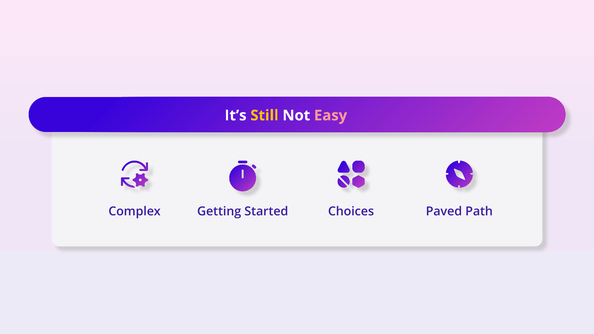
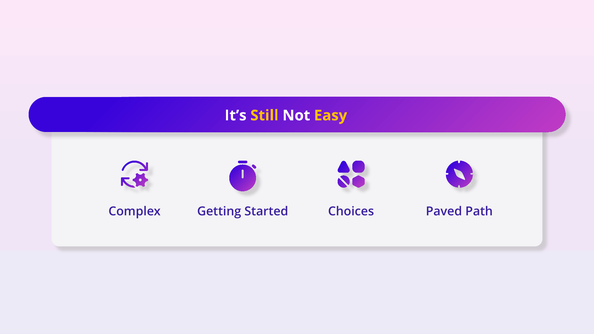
Easy colour: pink -> yellow
